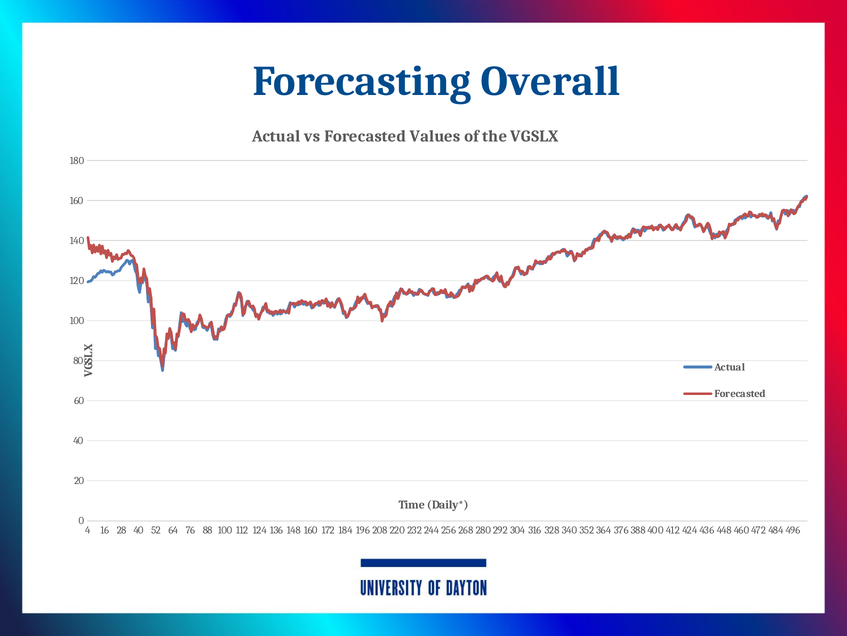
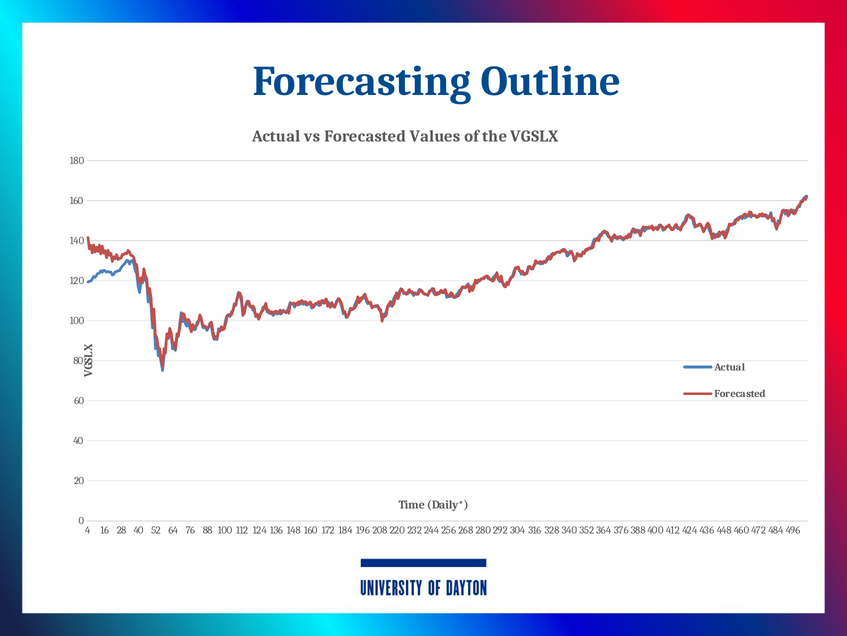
Overall: Overall -> Outline
